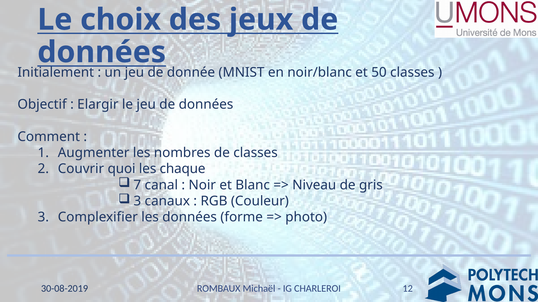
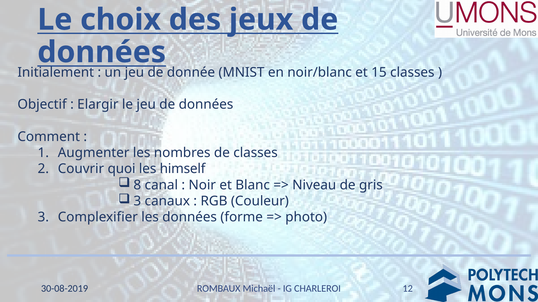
50: 50 -> 15
chaque: chaque -> himself
7: 7 -> 8
